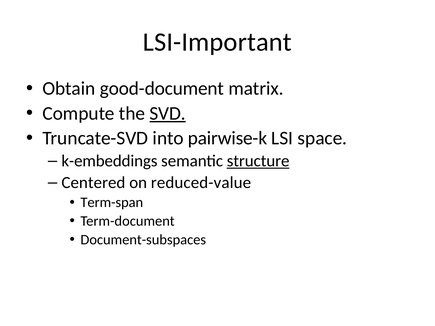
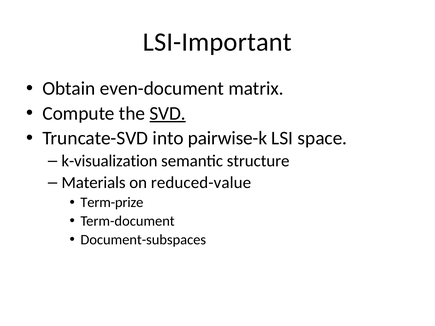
good-document: good-document -> even-document
k-embeddings: k-embeddings -> k-visualization
structure underline: present -> none
Centered: Centered -> Materials
Term-span: Term-span -> Term-prize
